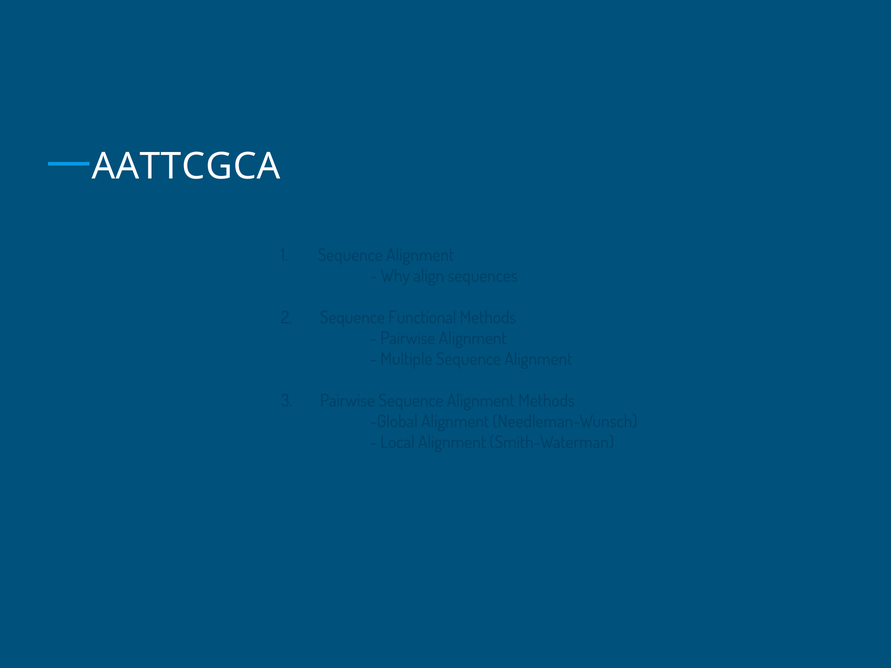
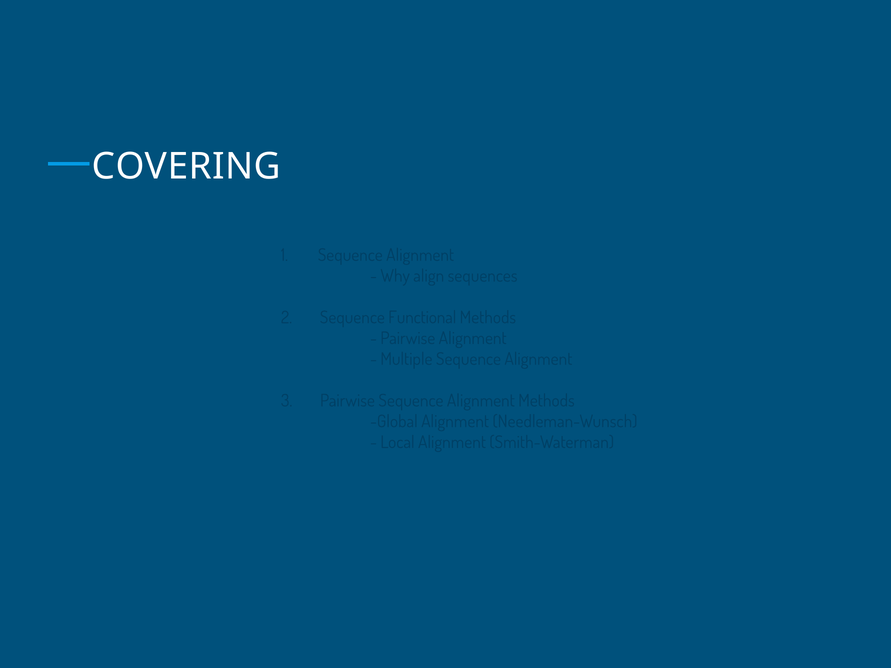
AATTCGCA: AATTCGCA -> COVERING
